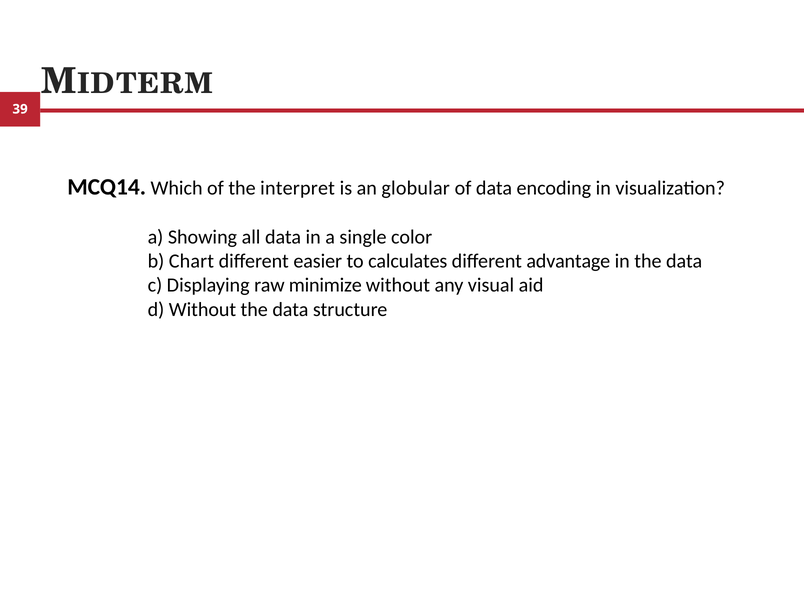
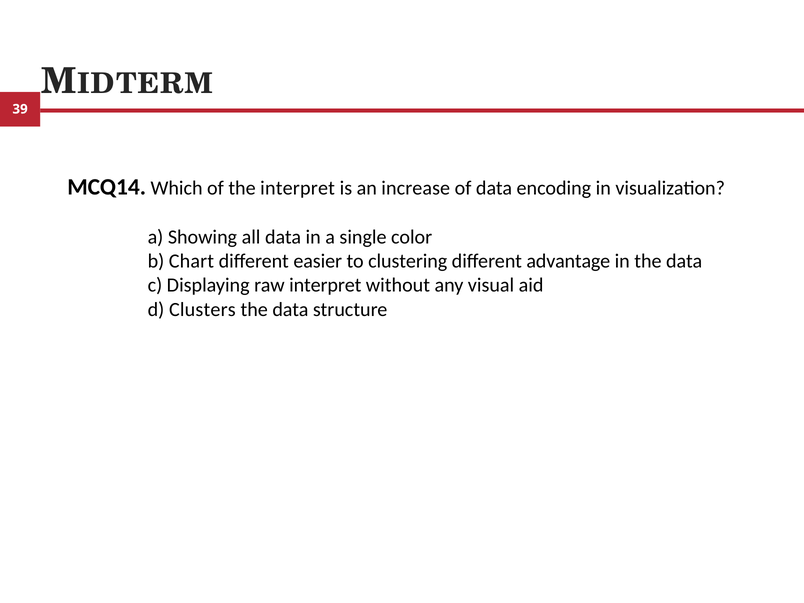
globular: globular -> increase
calculates: calculates -> clustering
raw minimize: minimize -> interpret
d Without: Without -> Clusters
